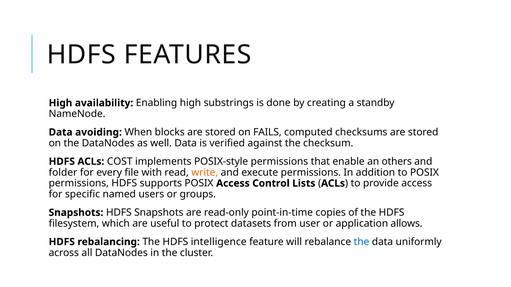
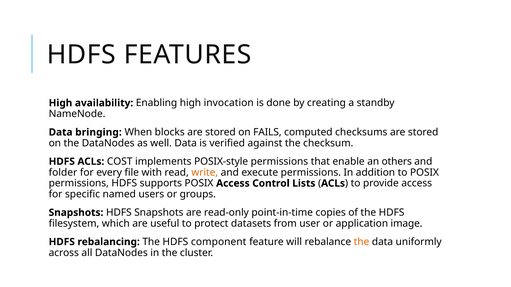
substrings: substrings -> invocation
avoiding: avoiding -> bringing
allows: allows -> image
intelligence: intelligence -> component
the at (362, 242) colour: blue -> orange
